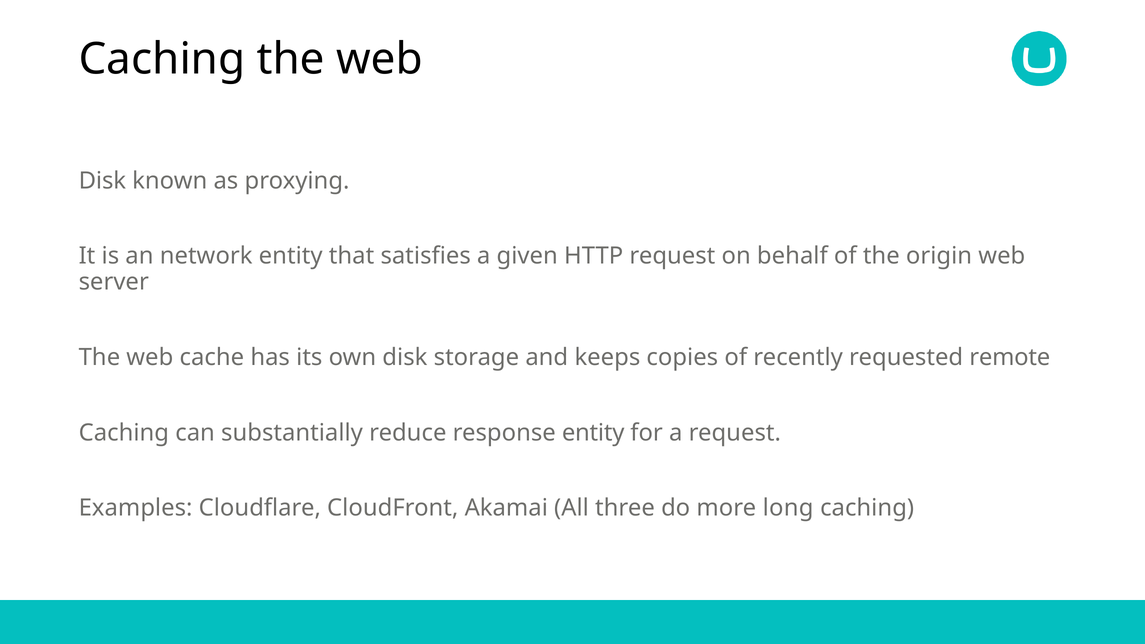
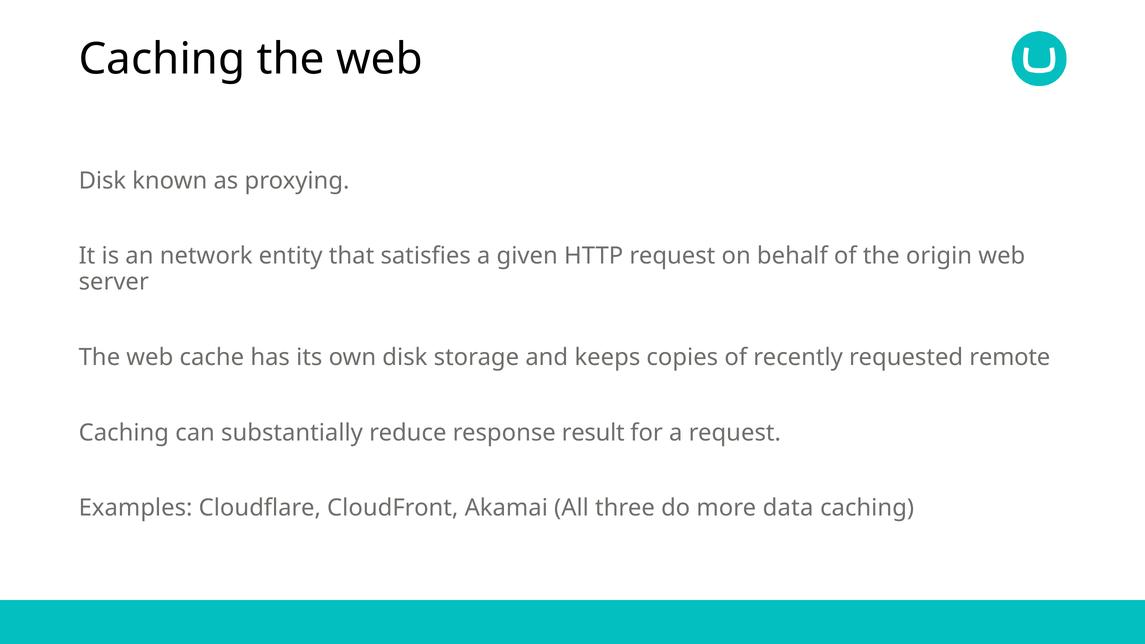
response entity: entity -> result
long: long -> data
